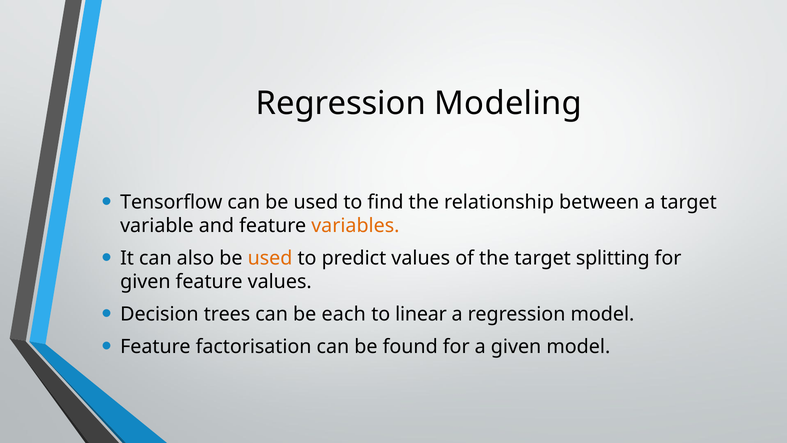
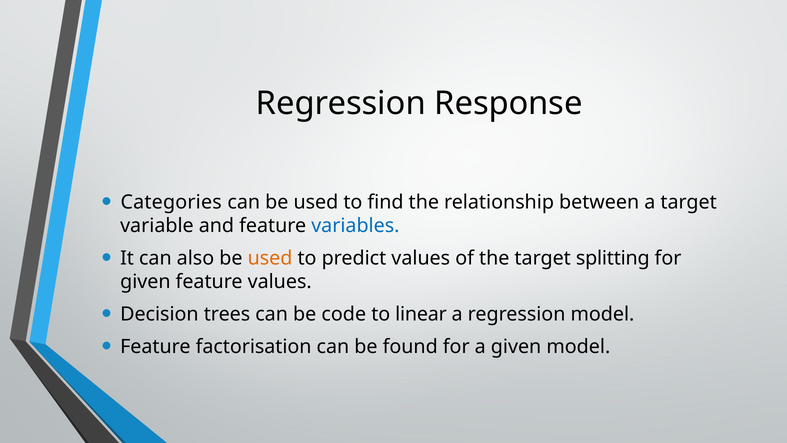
Modeling: Modeling -> Response
Tensorflow: Tensorflow -> Categories
variables colour: orange -> blue
each: each -> code
